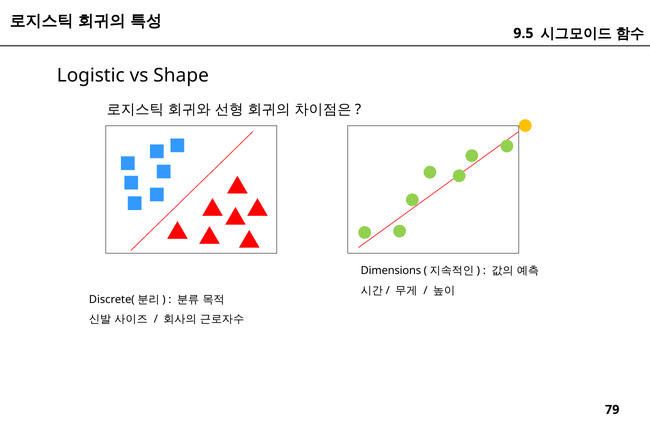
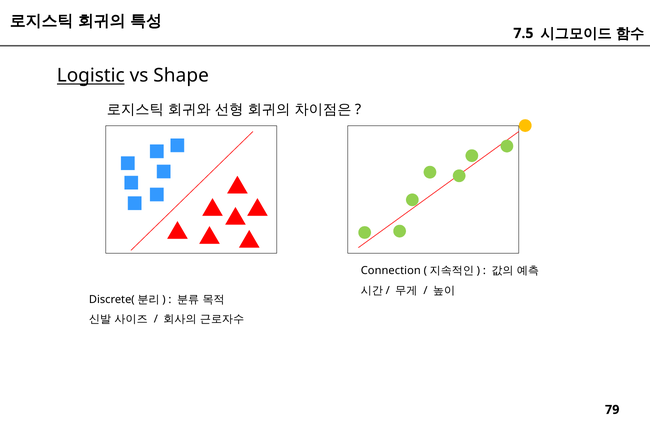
9.5: 9.5 -> 7.5
Logistic underline: none -> present
Dimensions: Dimensions -> Connection
